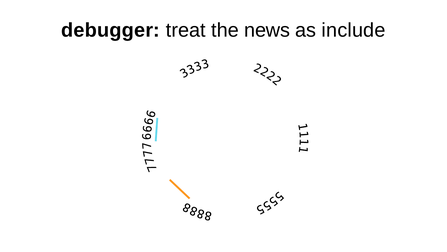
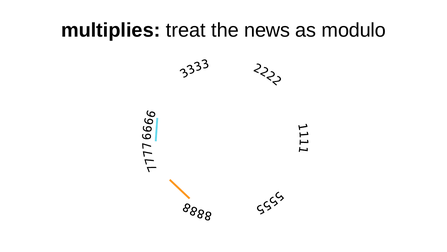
debugger: debugger -> multiplies
include: include -> modulo
